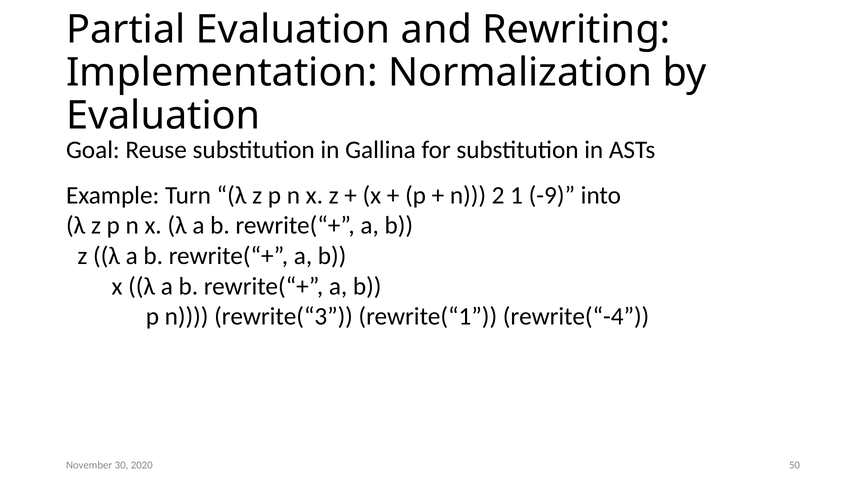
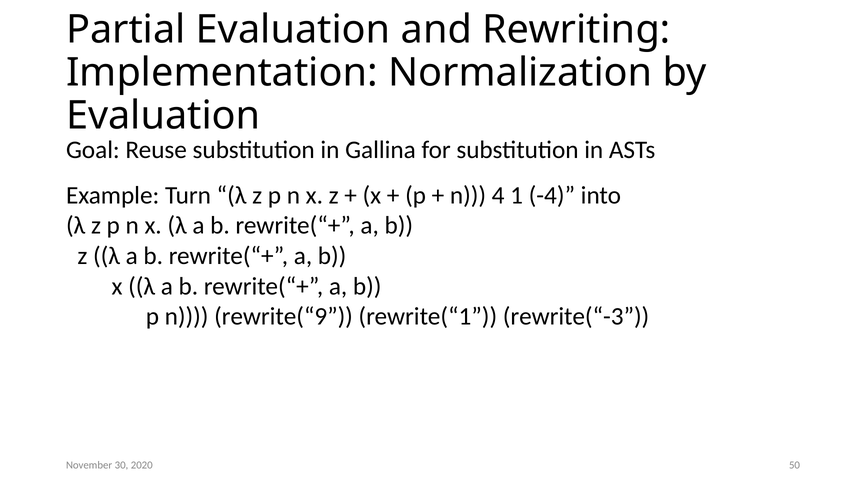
2: 2 -> 4
-9: -9 -> -4
rewrite(“3: rewrite(“3 -> rewrite(“9
rewrite(“-4: rewrite(“-4 -> rewrite(“-3
